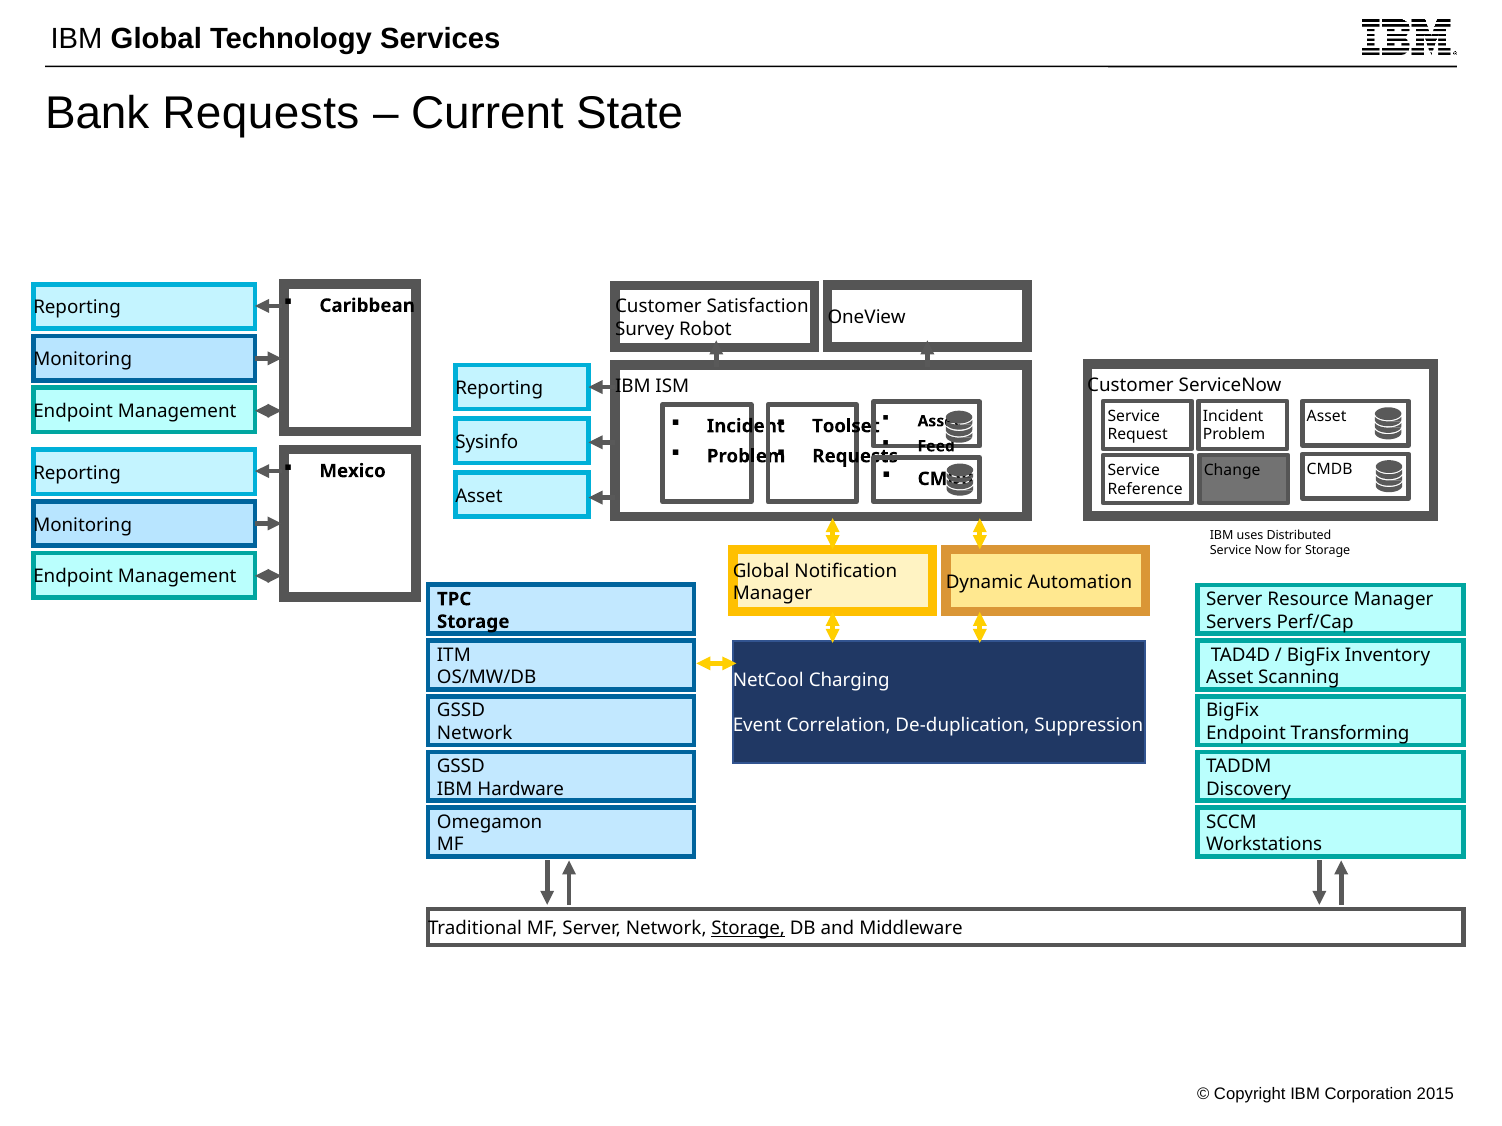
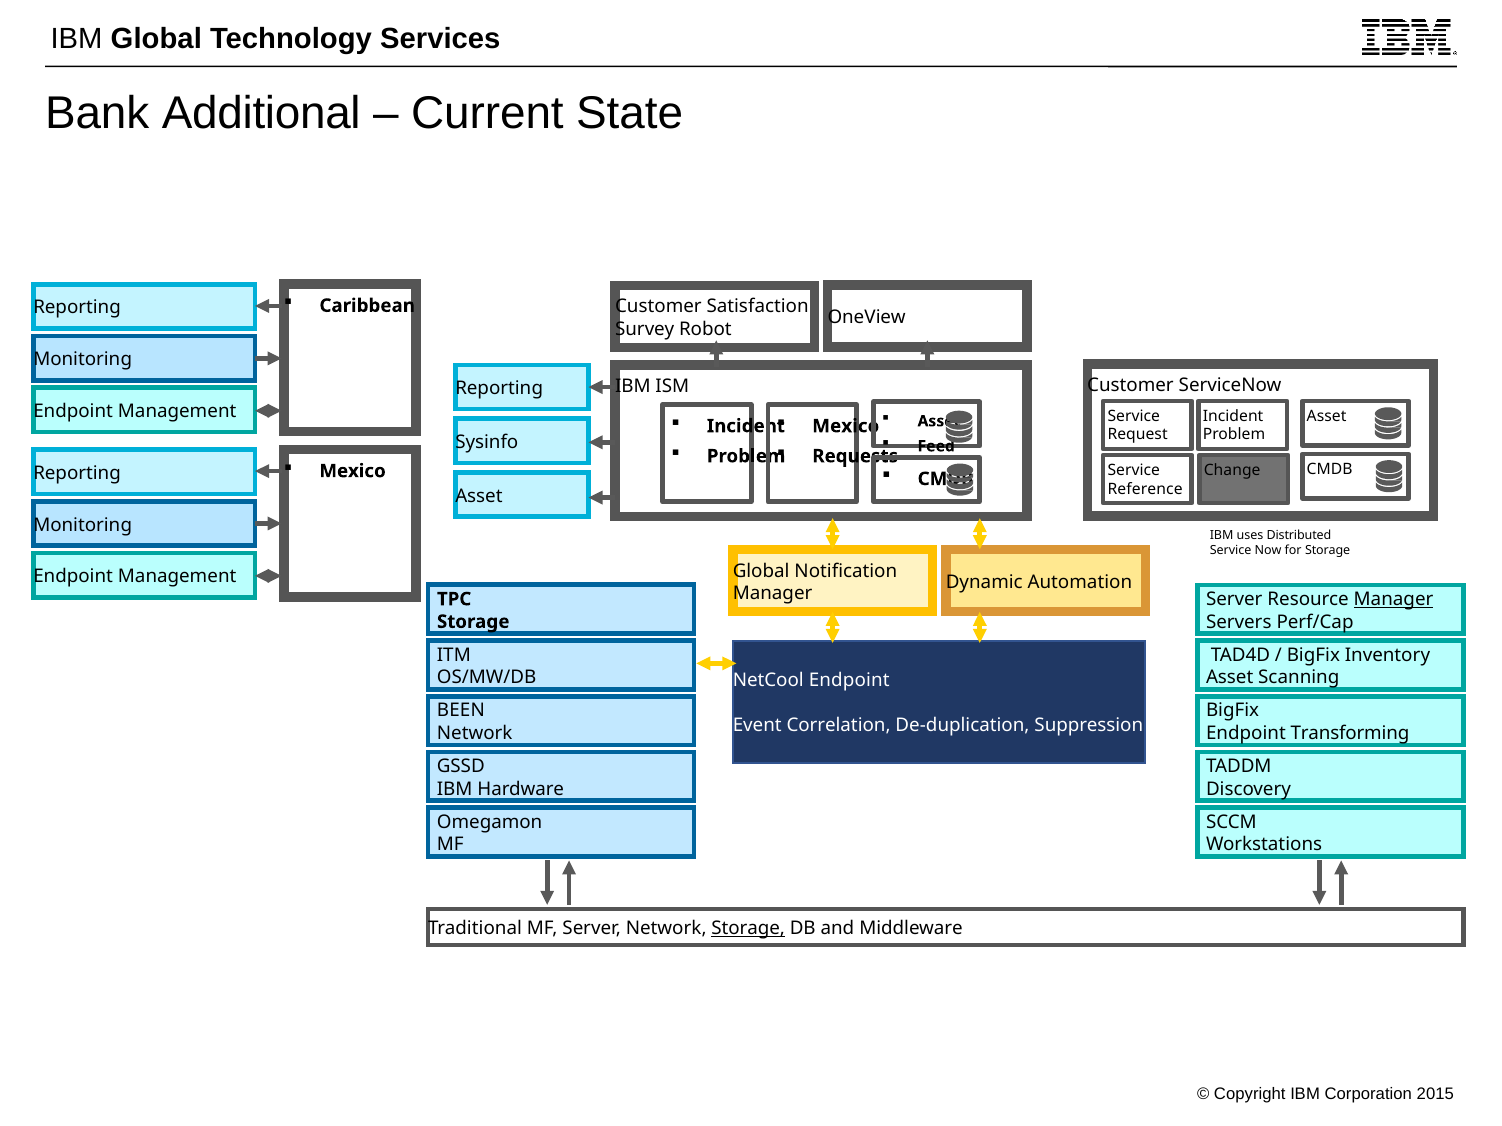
Bank Requests: Requests -> Additional
Toolset at (846, 426): Toolset -> Mexico
Manager at (1394, 600) underline: none -> present
NetCool Charging: Charging -> Endpoint
GSSD at (461, 711): GSSD -> BEEN
